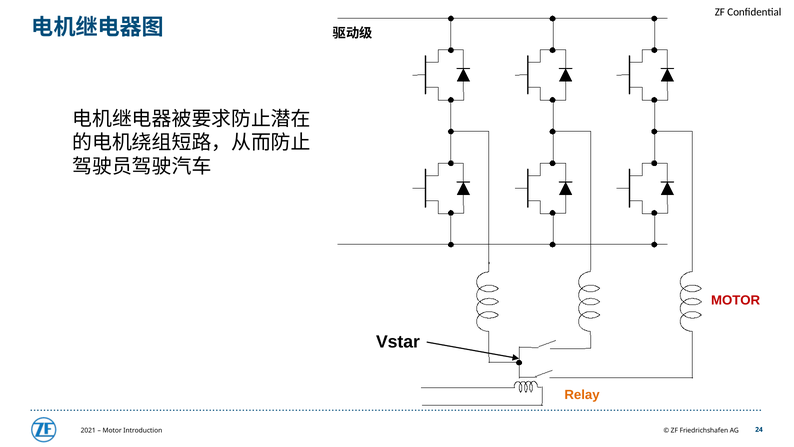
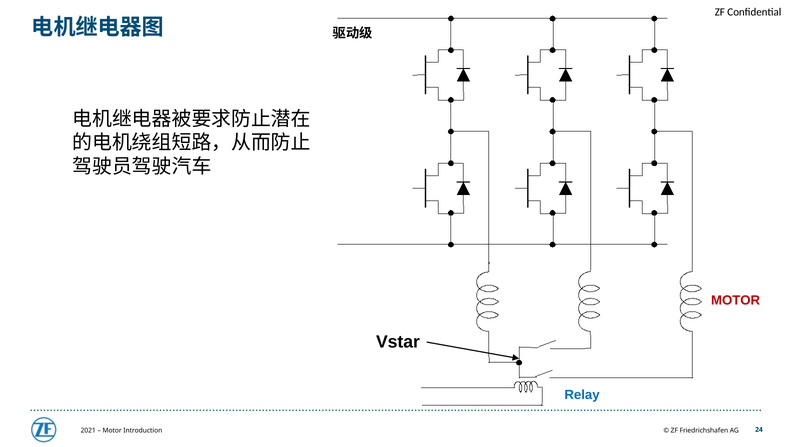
Relay colour: orange -> blue
